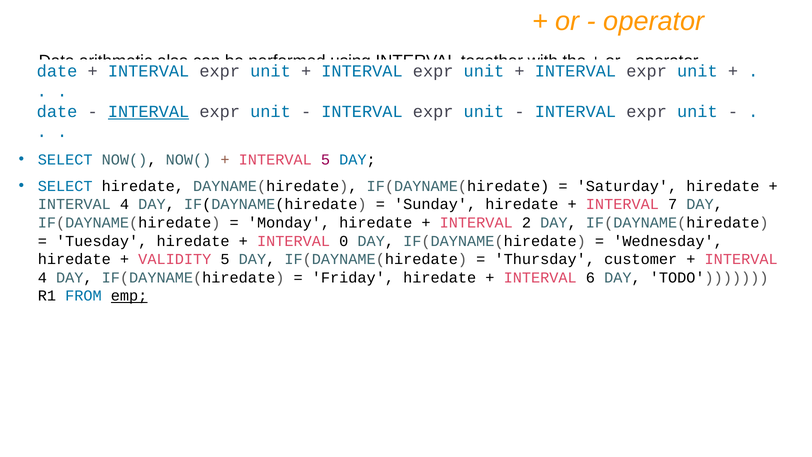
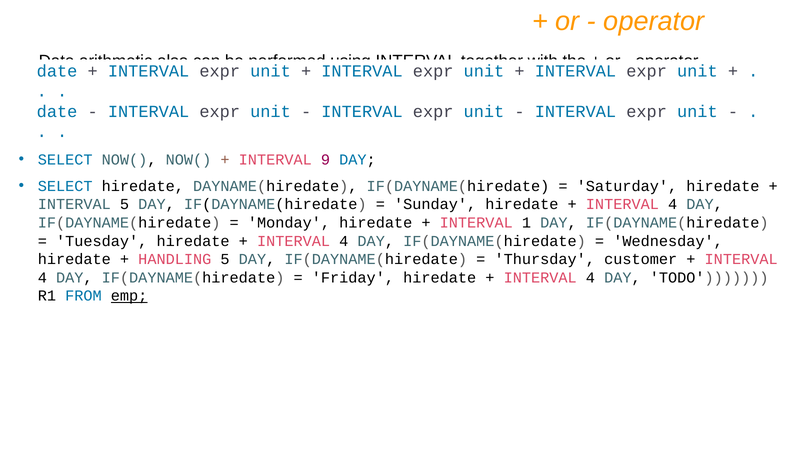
INTERVAL at (149, 112) underline: present -> none
INTERVAL 5: 5 -> 9
4 at (125, 204): 4 -> 5
7 at (673, 204): 7 -> 4
2: 2 -> 1
0 at (344, 241): 0 -> 4
VALIDITY: VALIDITY -> HANDLING
6 at (590, 277): 6 -> 4
